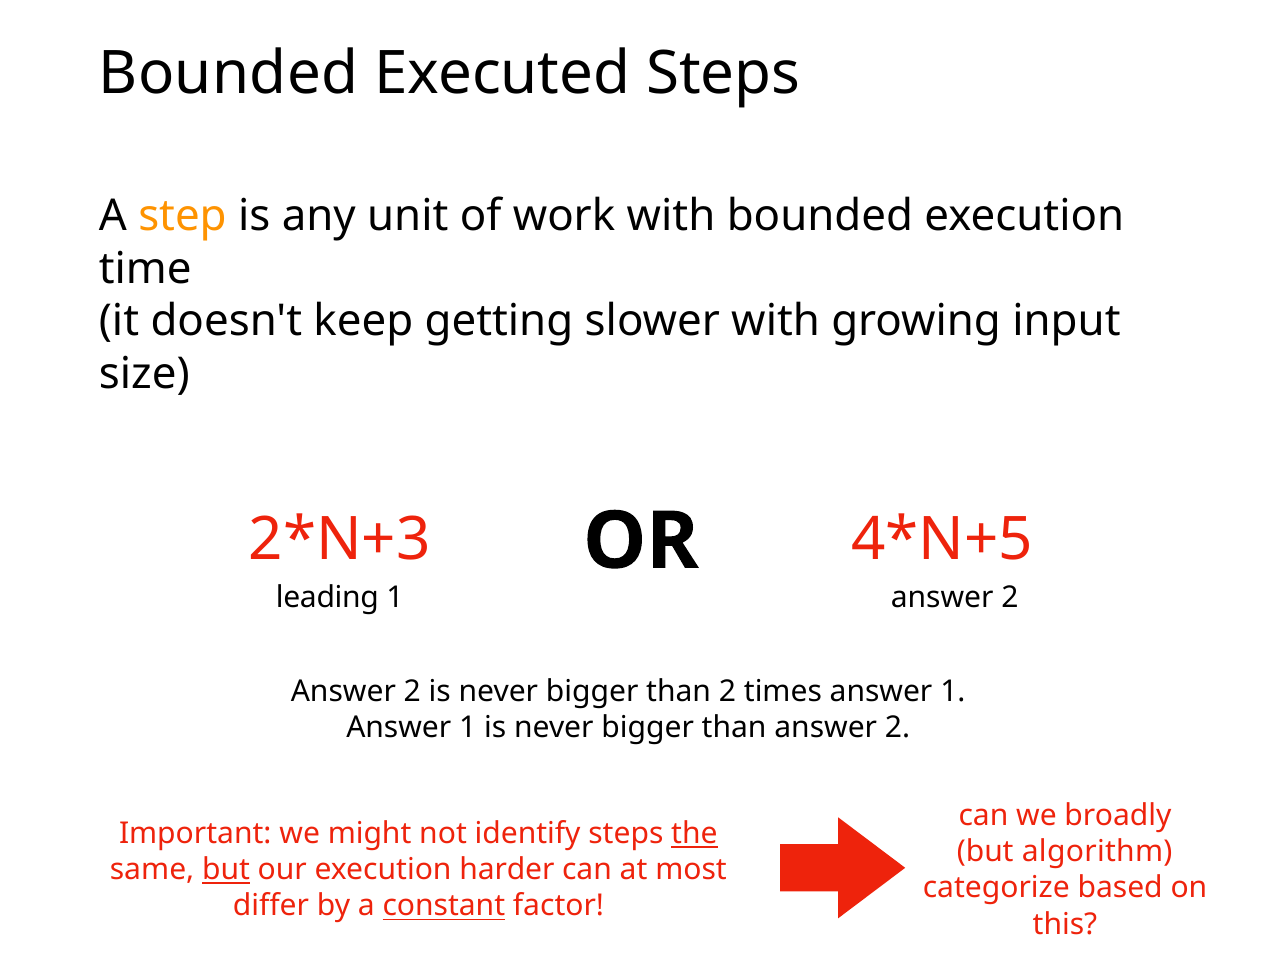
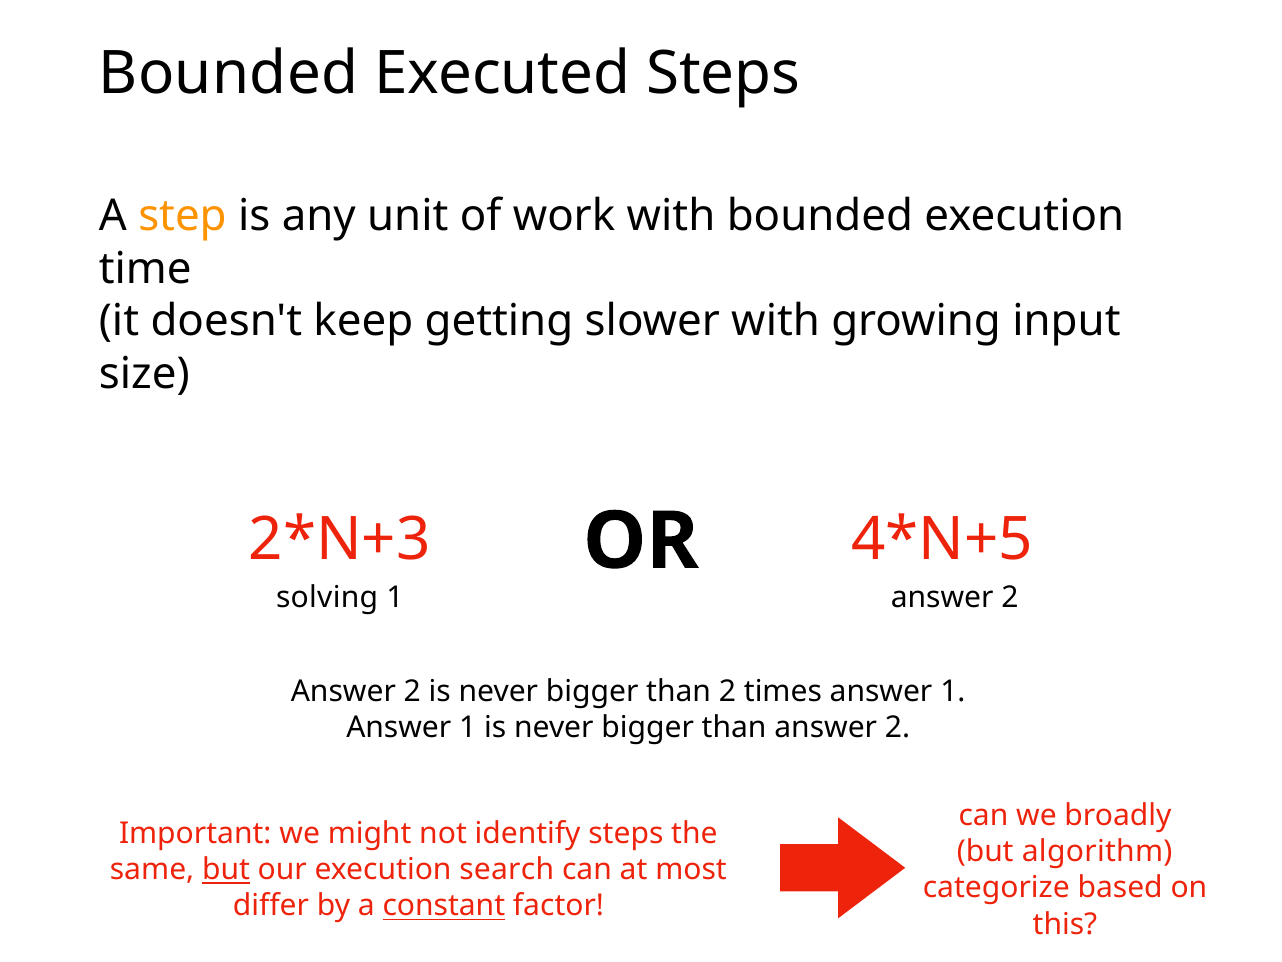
leading: leading -> solving
the underline: present -> none
harder: harder -> search
